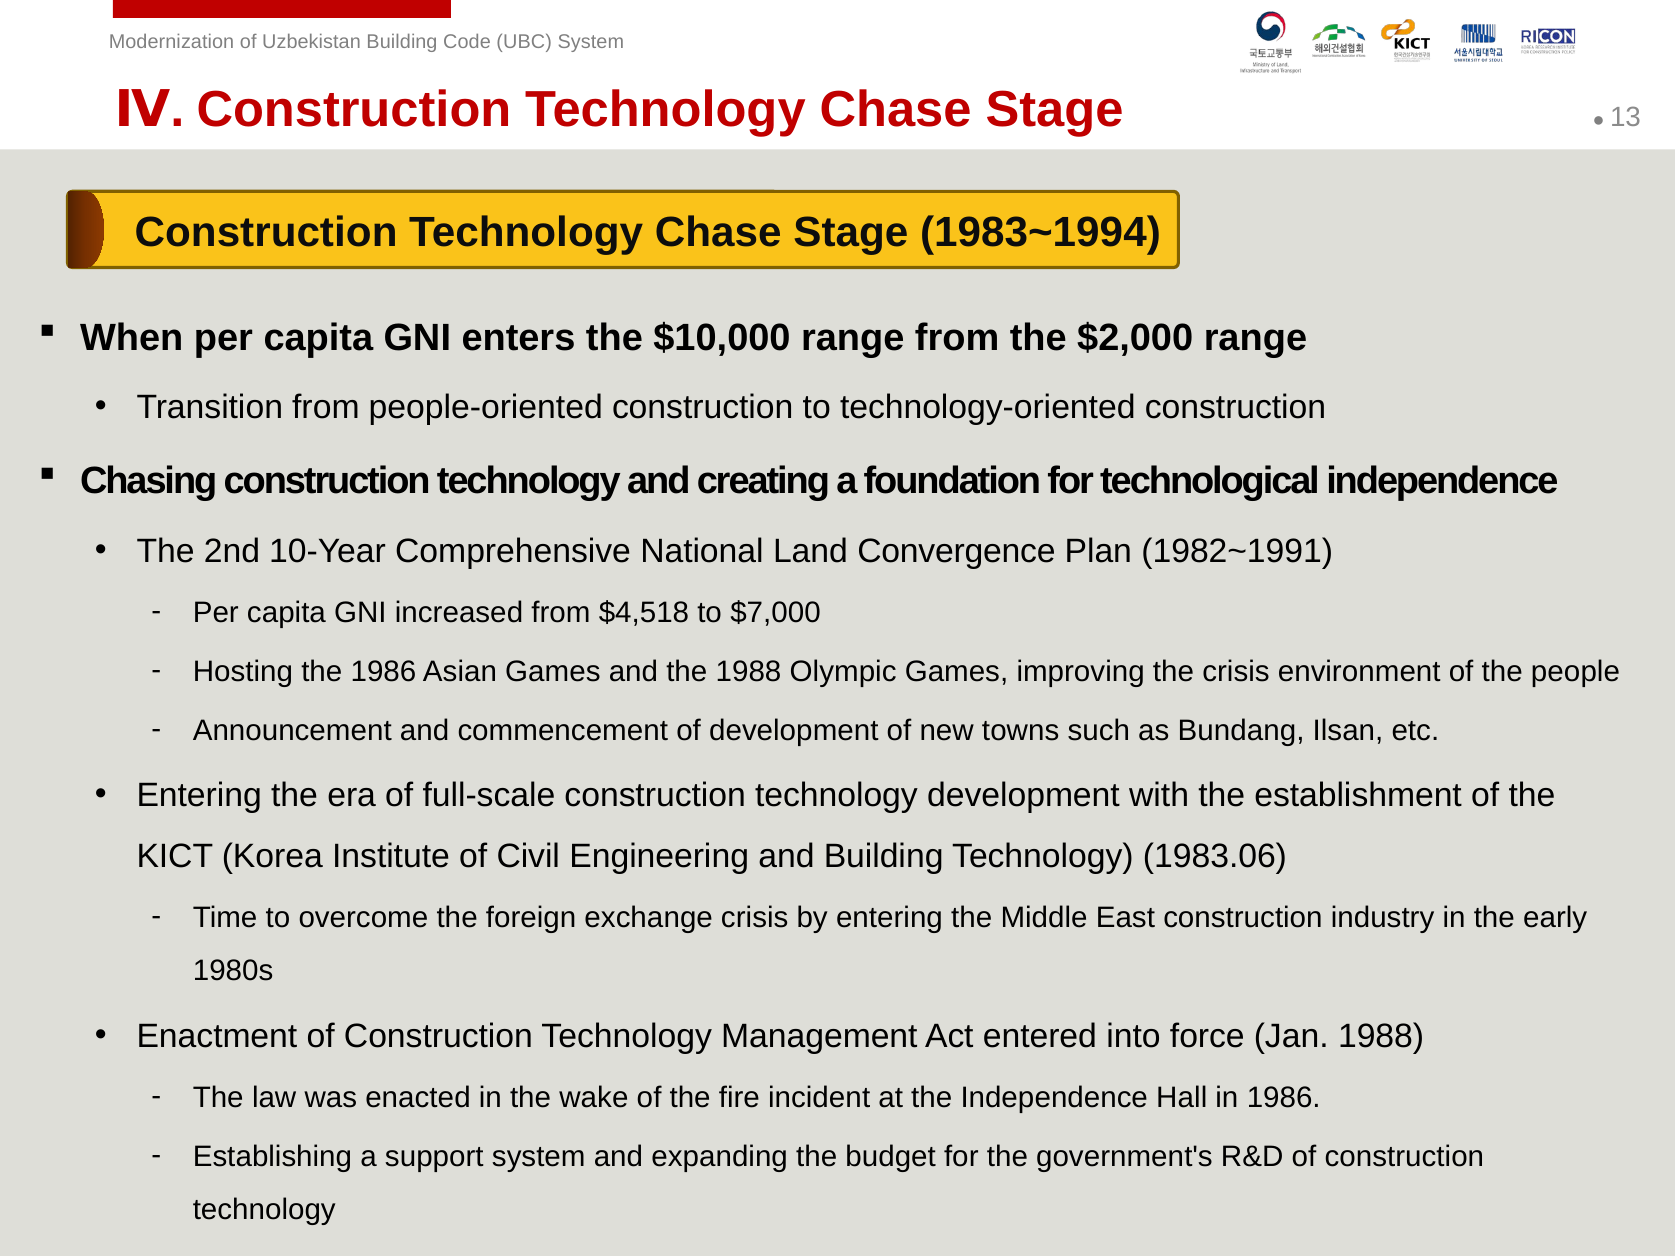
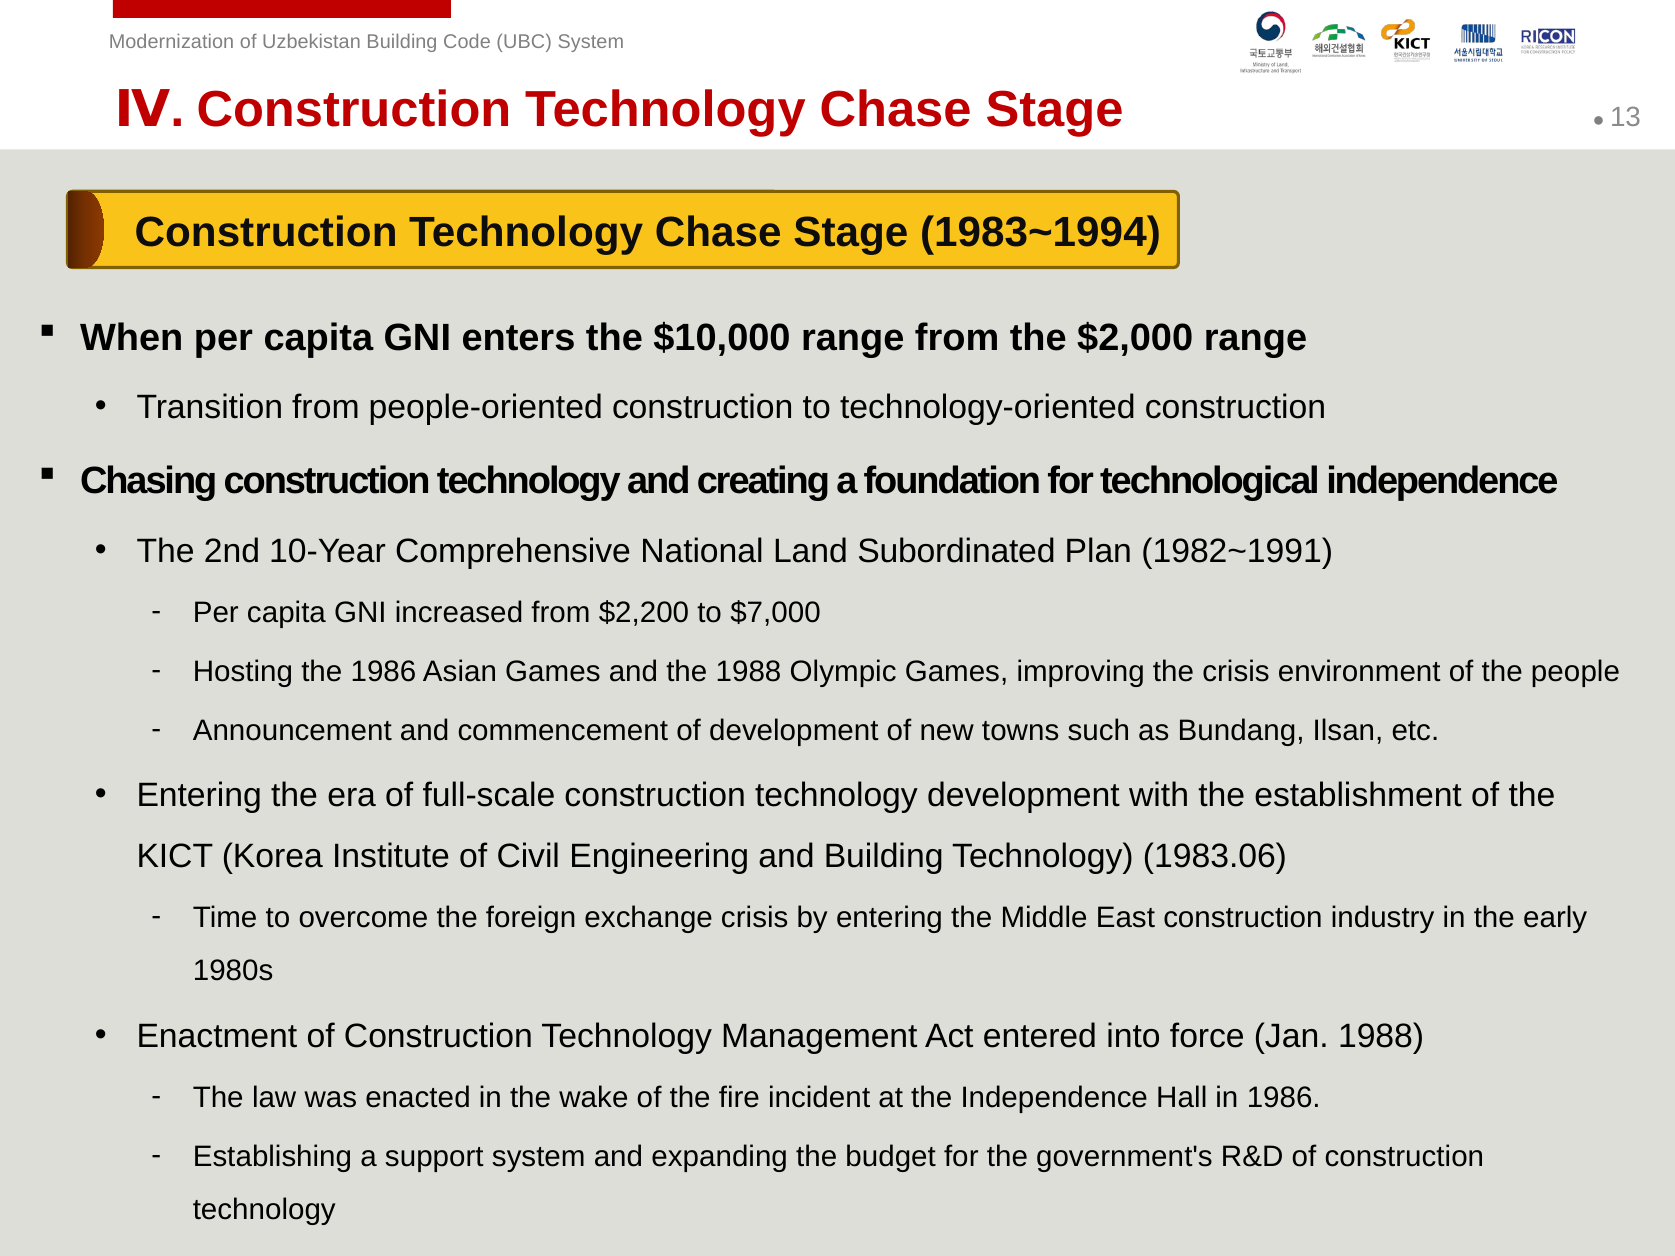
Convergence: Convergence -> Subordinated
$4,518: $4,518 -> $2,200
